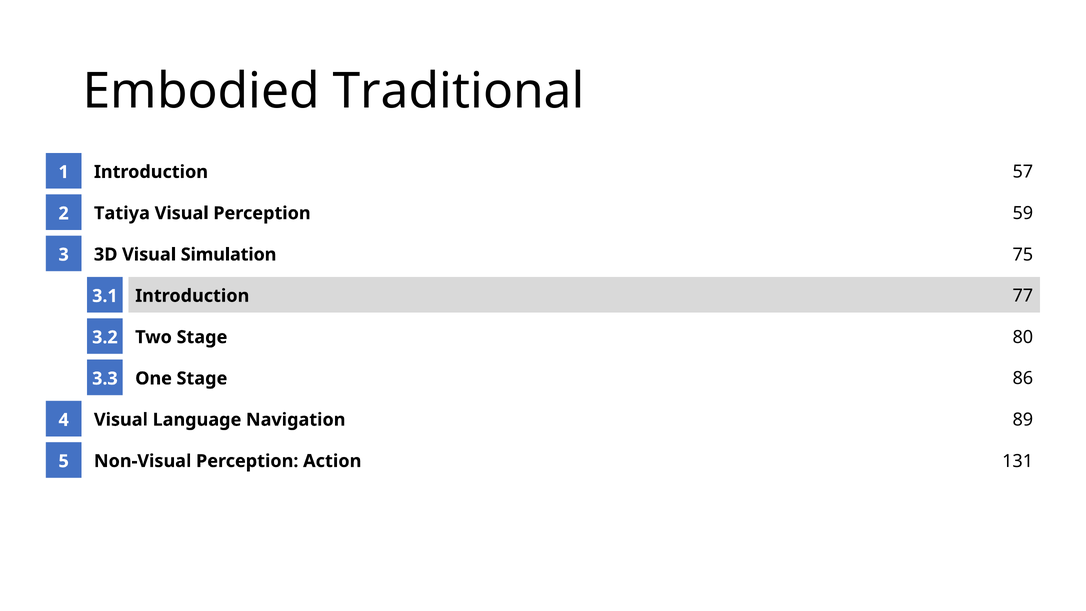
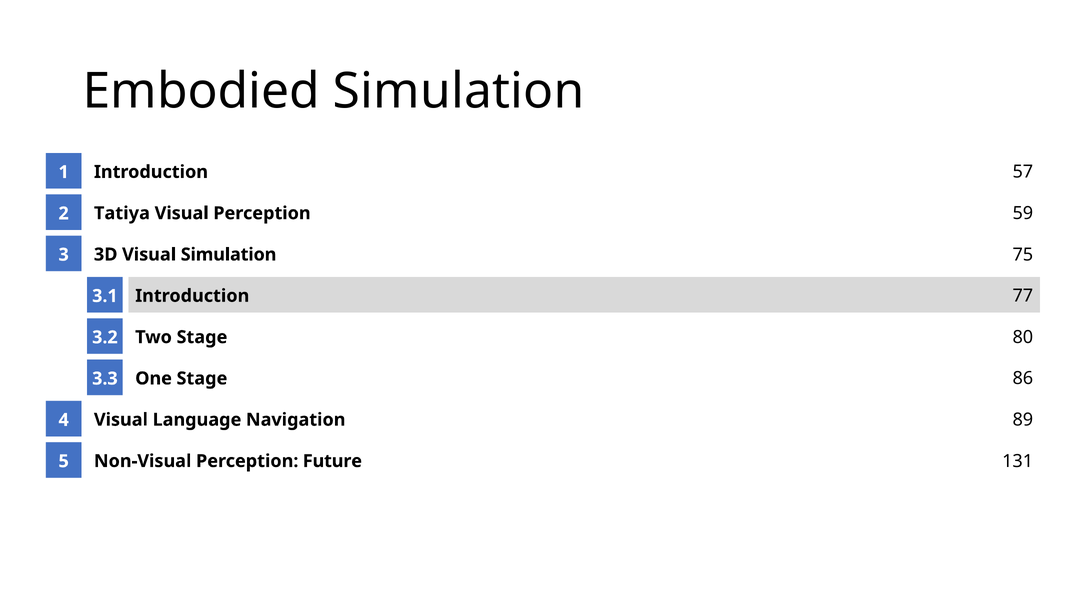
Embodied Traditional: Traditional -> Simulation
Action: Action -> Future
